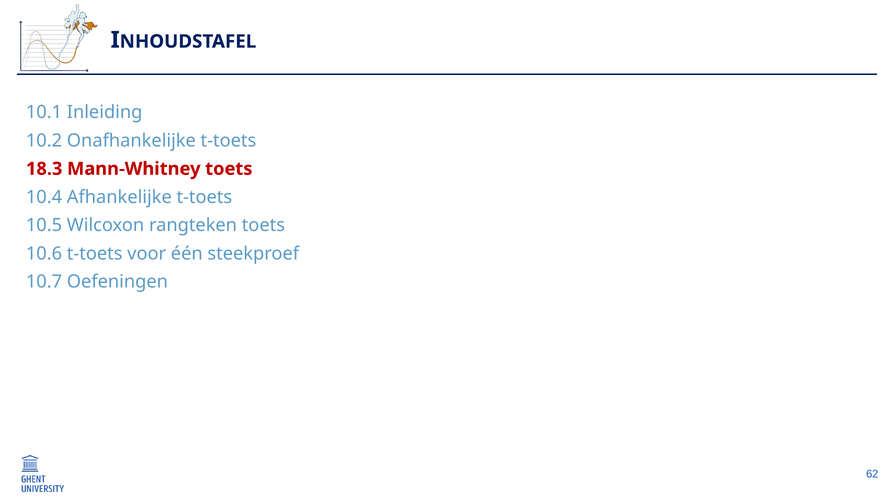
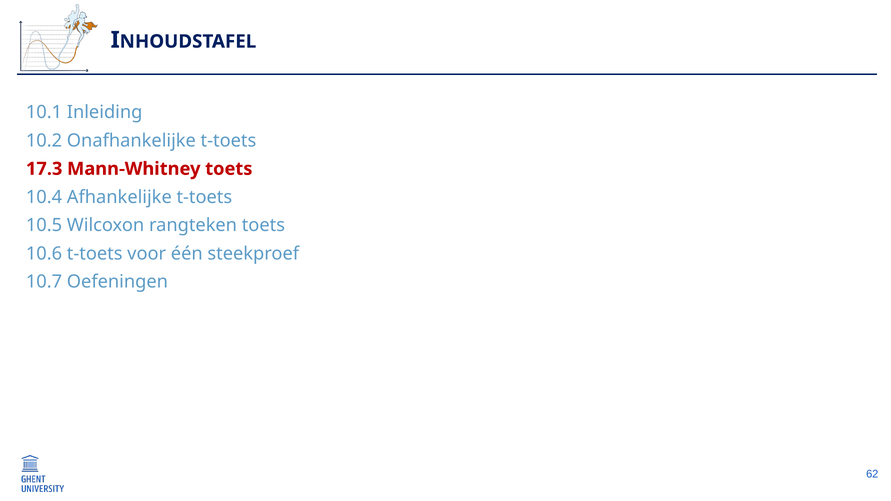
18.3: 18.3 -> 17.3
